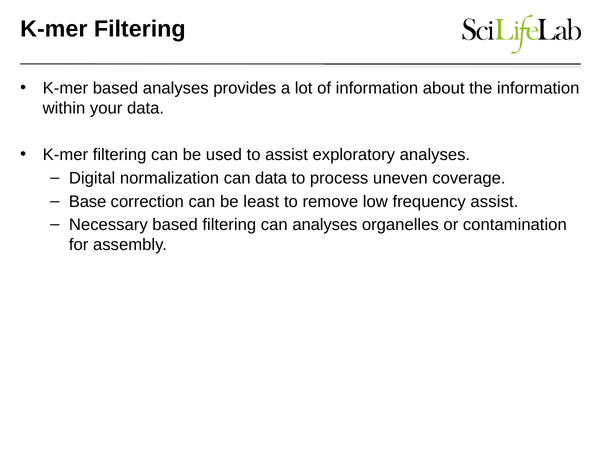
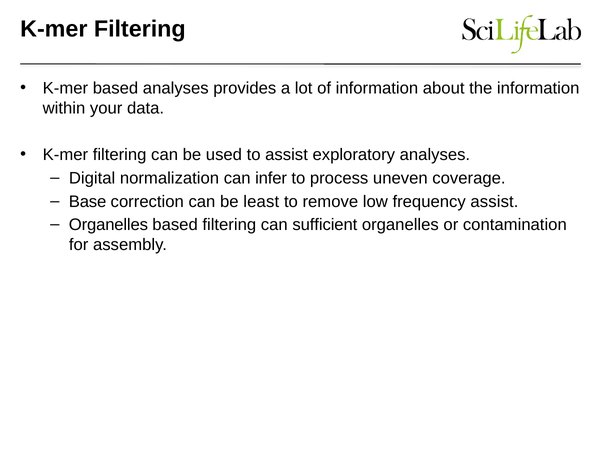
can data: data -> infer
Necessary at (108, 225): Necessary -> Organelles
can analyses: analyses -> sufficient
